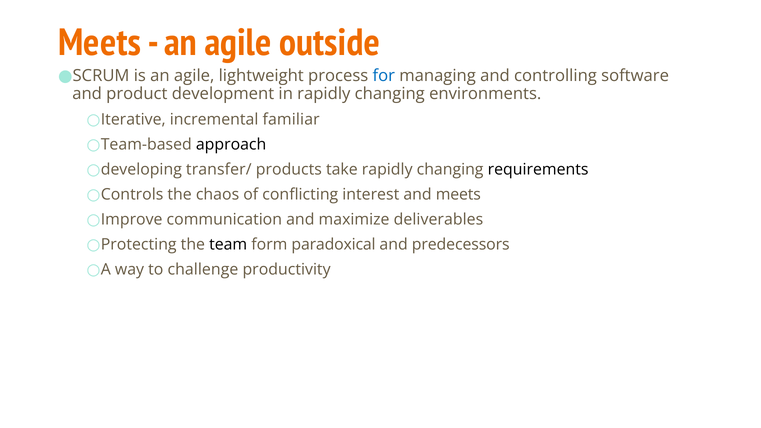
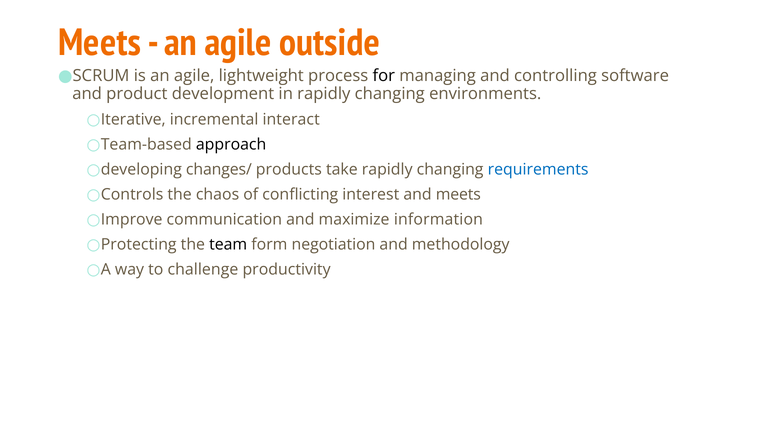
for colour: blue -> black
familiar: familiar -> interact
transfer/: transfer/ -> changes/
requirements colour: black -> blue
deliverables: deliverables -> information
paradoxical: paradoxical -> negotiation
predecessors: predecessors -> methodology
